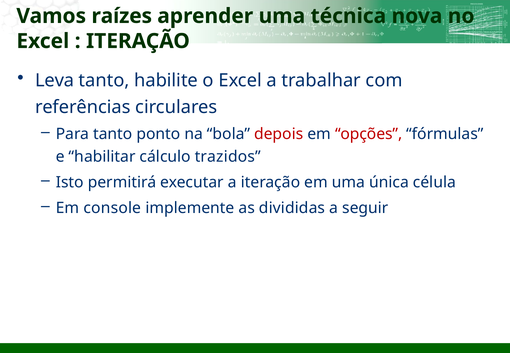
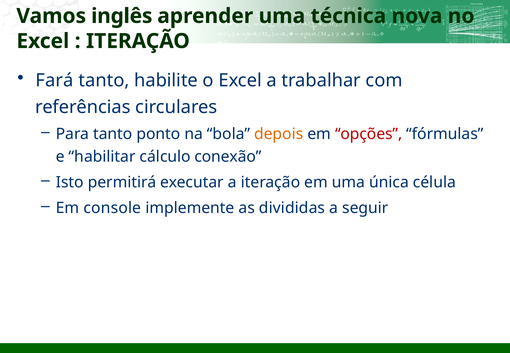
raízes: raízes -> inglês
Leva: Leva -> Fará
depois colour: red -> orange
trazidos: trazidos -> conexão
